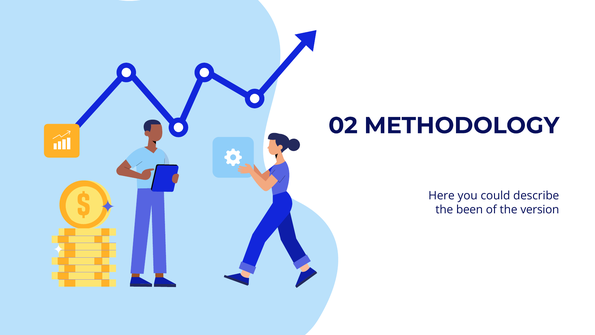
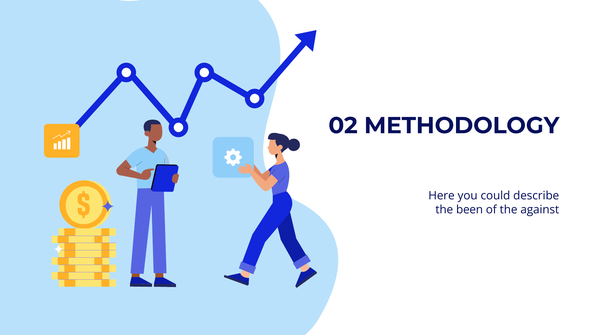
version: version -> against
